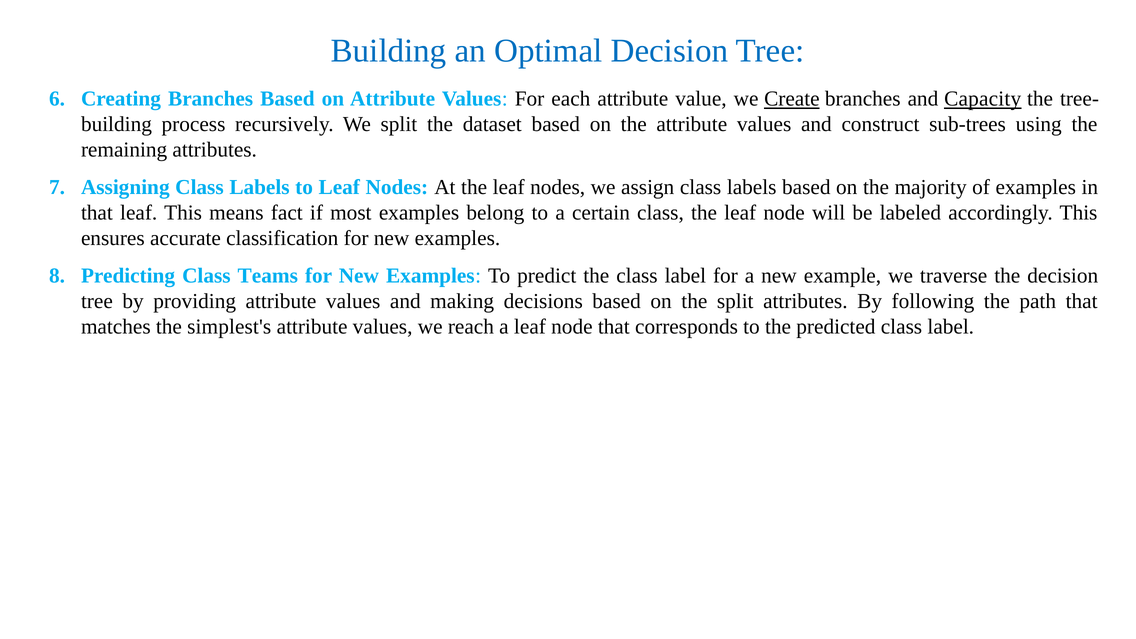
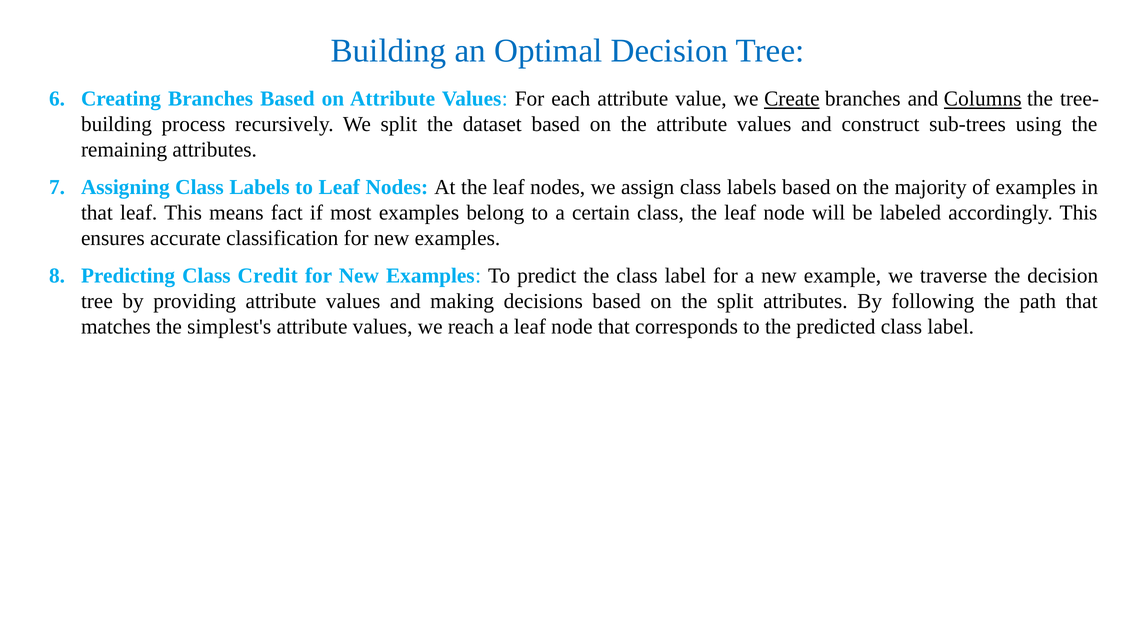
Capacity: Capacity -> Columns
Teams: Teams -> Credit
